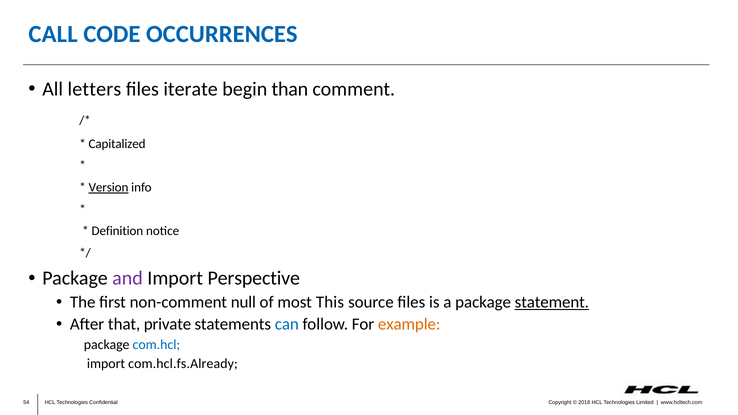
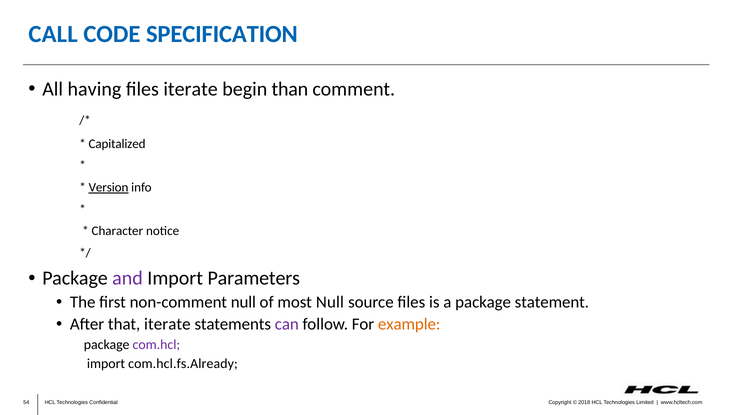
OCCURRENCES: OCCURRENCES -> SPECIFICATION
letters: letters -> having
Definition: Definition -> Character
Perspective: Perspective -> Parameters
most This: This -> Null
statement underline: present -> none
that private: private -> iterate
can colour: blue -> purple
com.hcl colour: blue -> purple
